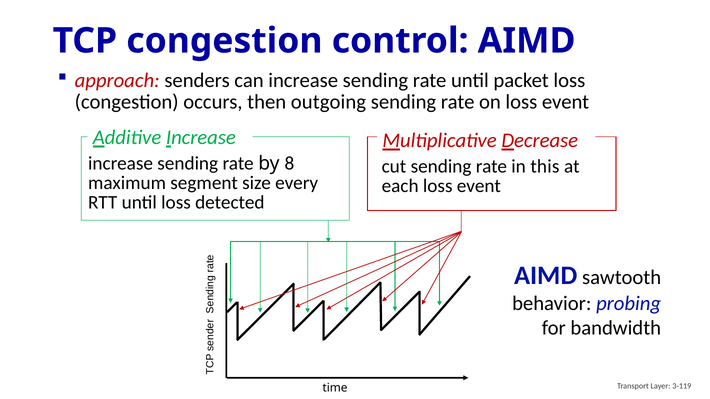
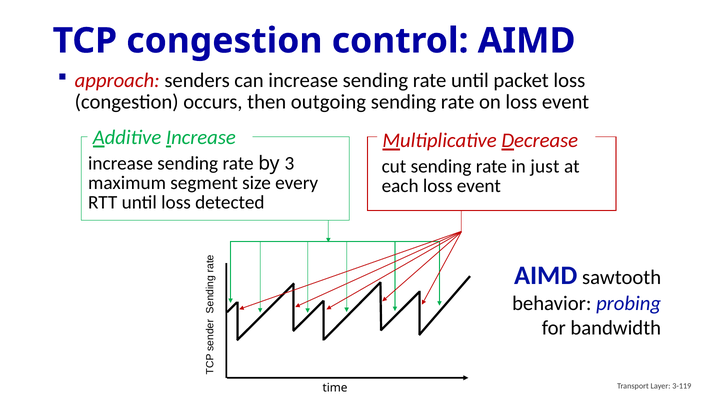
8: 8 -> 3
this: this -> just
